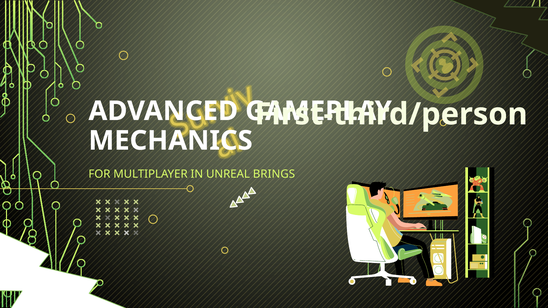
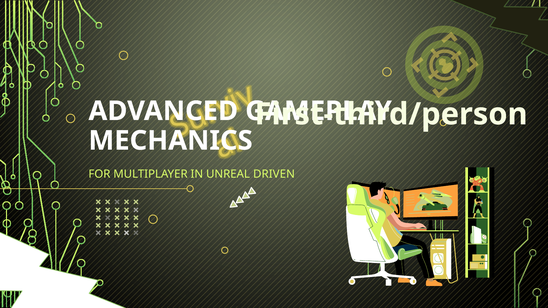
BRINGS: BRINGS -> DRIVEN
